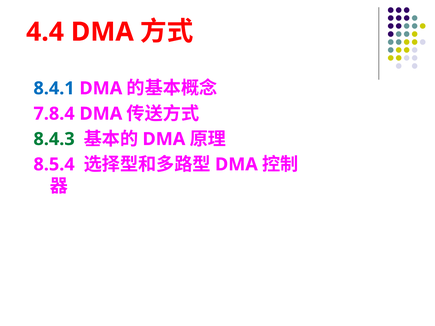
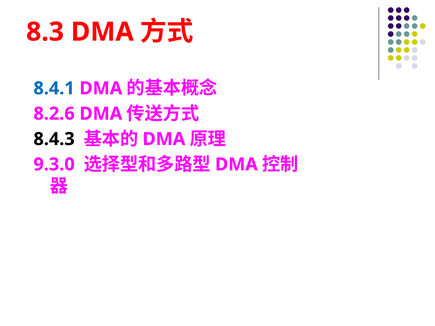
4.4: 4.4 -> 8.3
7.8.4: 7.8.4 -> 8.2.6
8.4.3 colour: green -> black
8.5.4: 8.5.4 -> 9.3.0
